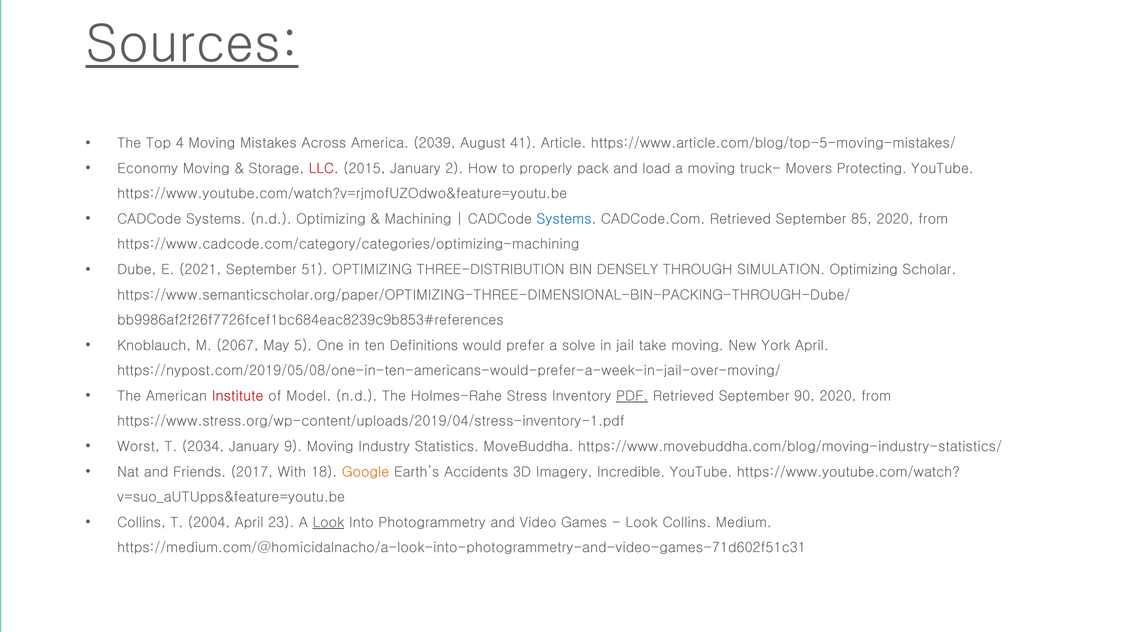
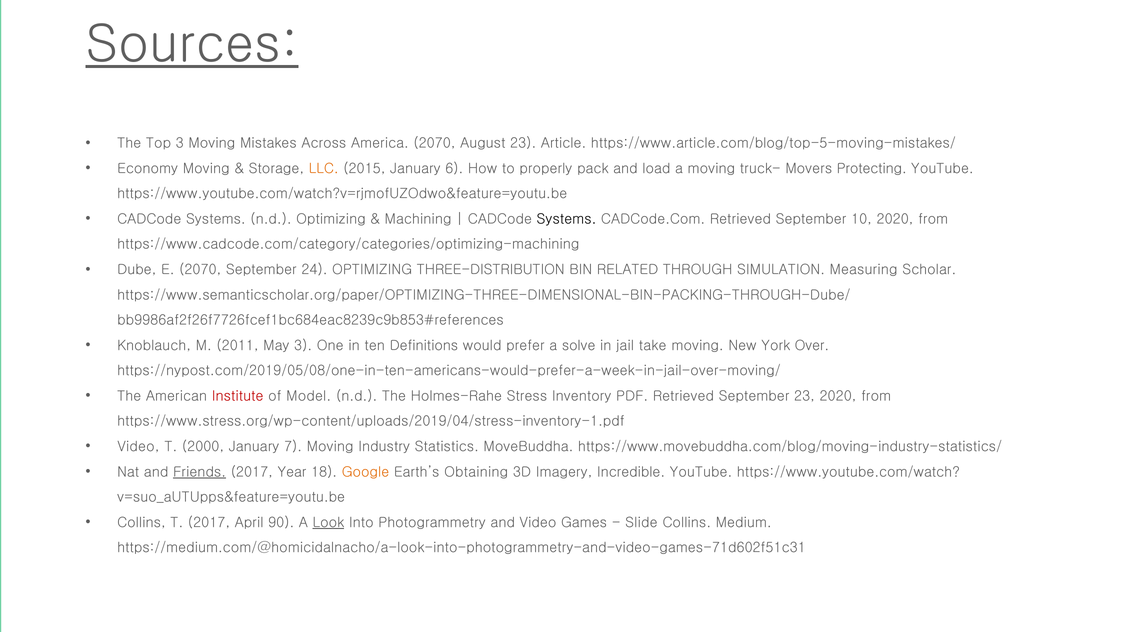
Top 4: 4 -> 3
America 2039: 2039 -> 2070
August 41: 41 -> 23
LLC colour: red -> orange
2: 2 -> 6
Systems at (566, 219) colour: blue -> black
85: 85 -> 10
E 2021: 2021 -> 2070
51: 51 -> 24
DENSELY: DENSELY -> RELATED
SIMULATION Optimizing: Optimizing -> Measuring
2067: 2067 -> 2011
May 5: 5 -> 3
York April: April -> Over
PDF underline: present -> none
September 90: 90 -> 23
Worst at (138, 446): Worst -> Video
2034: 2034 -> 2000
9: 9 -> 7
Friends underline: none -> present
With: With -> Year
Accidents: Accidents -> Obtaining
T 2004: 2004 -> 2017
23: 23 -> 90
Look at (641, 522): Look -> Slide
